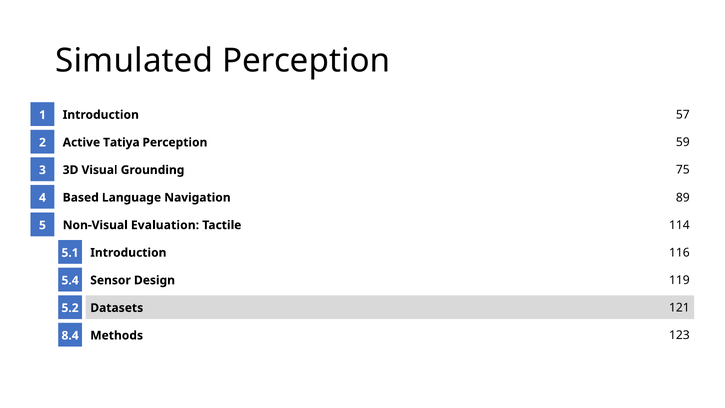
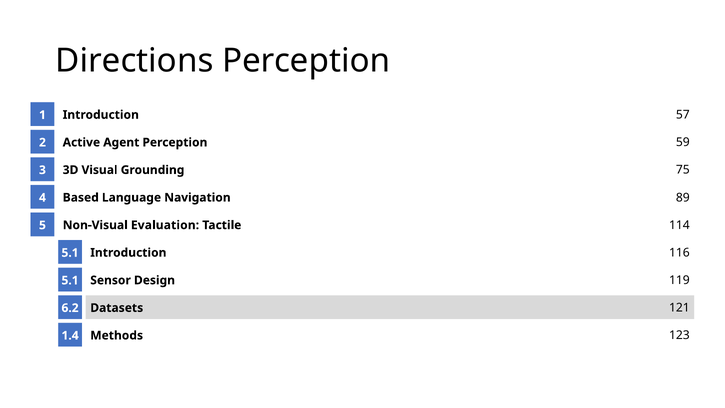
Simulated: Simulated -> Directions
Tatiya: Tatiya -> Agent
5.4 at (70, 280): 5.4 -> 5.1
5.2: 5.2 -> 6.2
8.4: 8.4 -> 1.4
